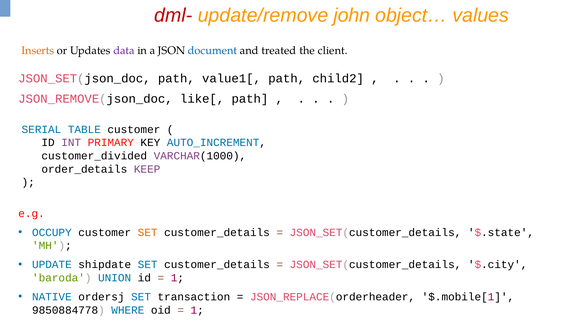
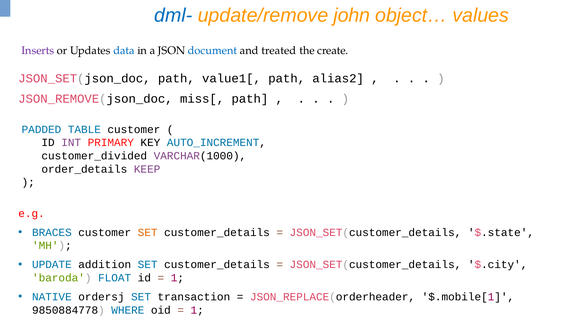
dml- colour: red -> blue
Inserts colour: orange -> purple
data colour: purple -> blue
client: client -> create
child2: child2 -> alias2
like[: like[ -> miss[
SERIAL: SERIAL -> PADDED
OCCUPY: OCCUPY -> BRACES
shipdate: shipdate -> addition
UNION: UNION -> FLOAT
